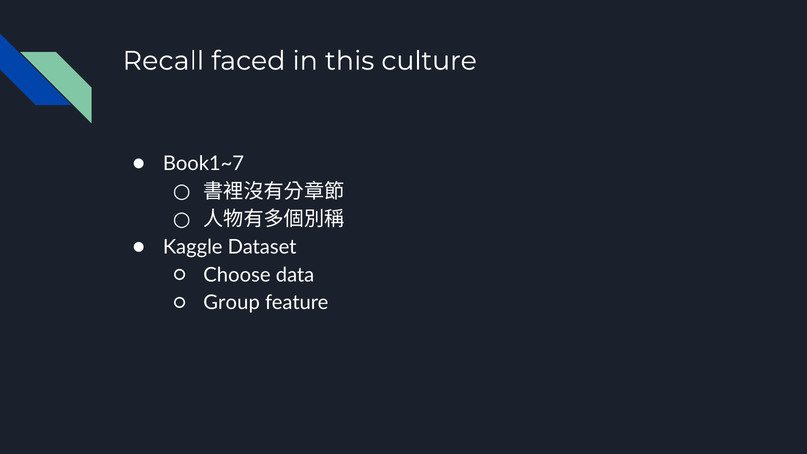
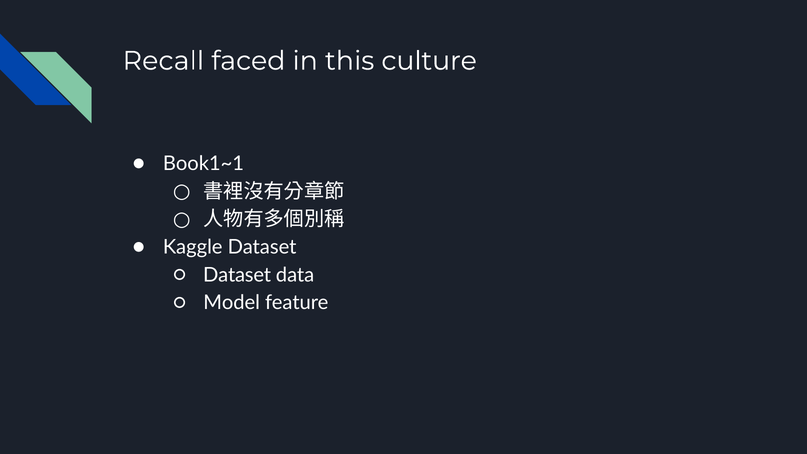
Book1~7: Book1~7 -> Book1~1
Choose at (237, 275): Choose -> Dataset
Group: Group -> Model
